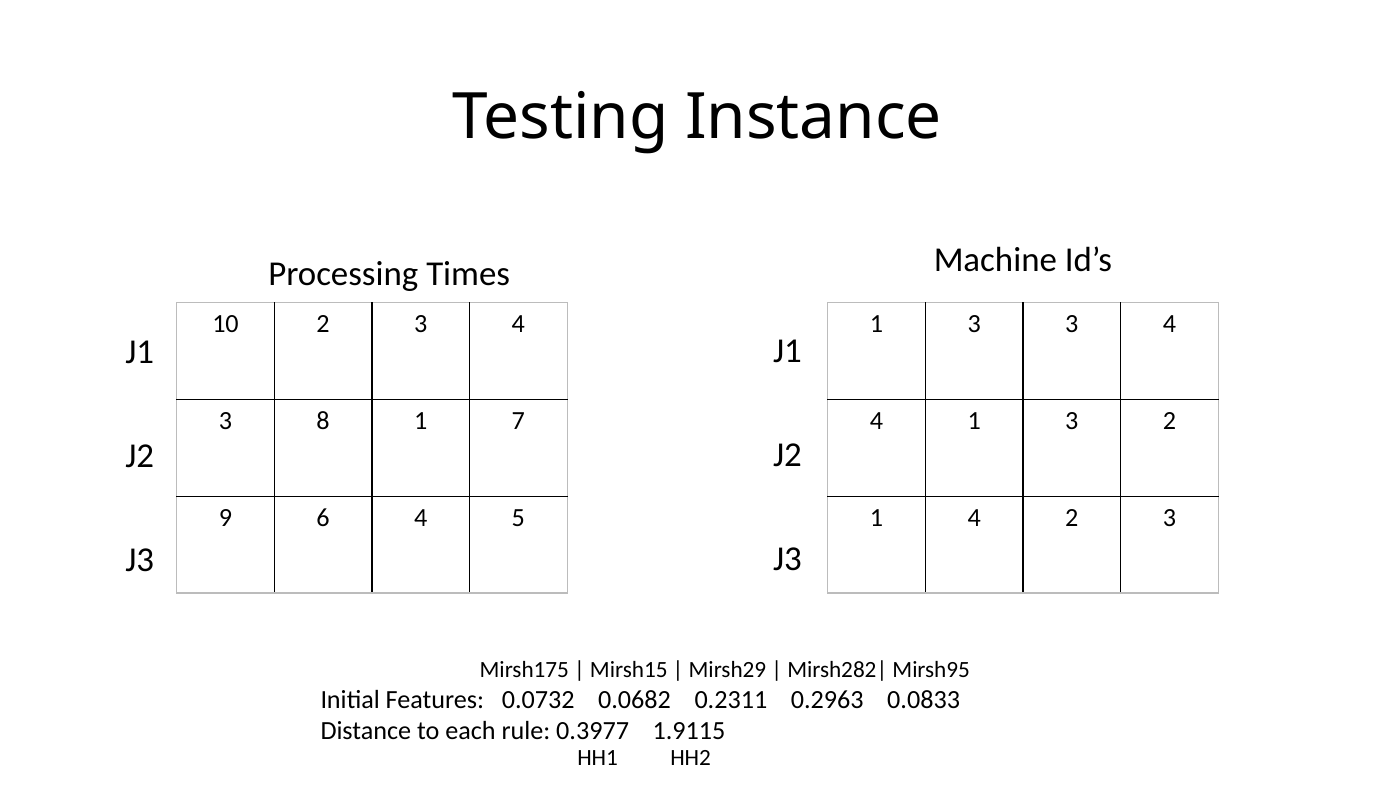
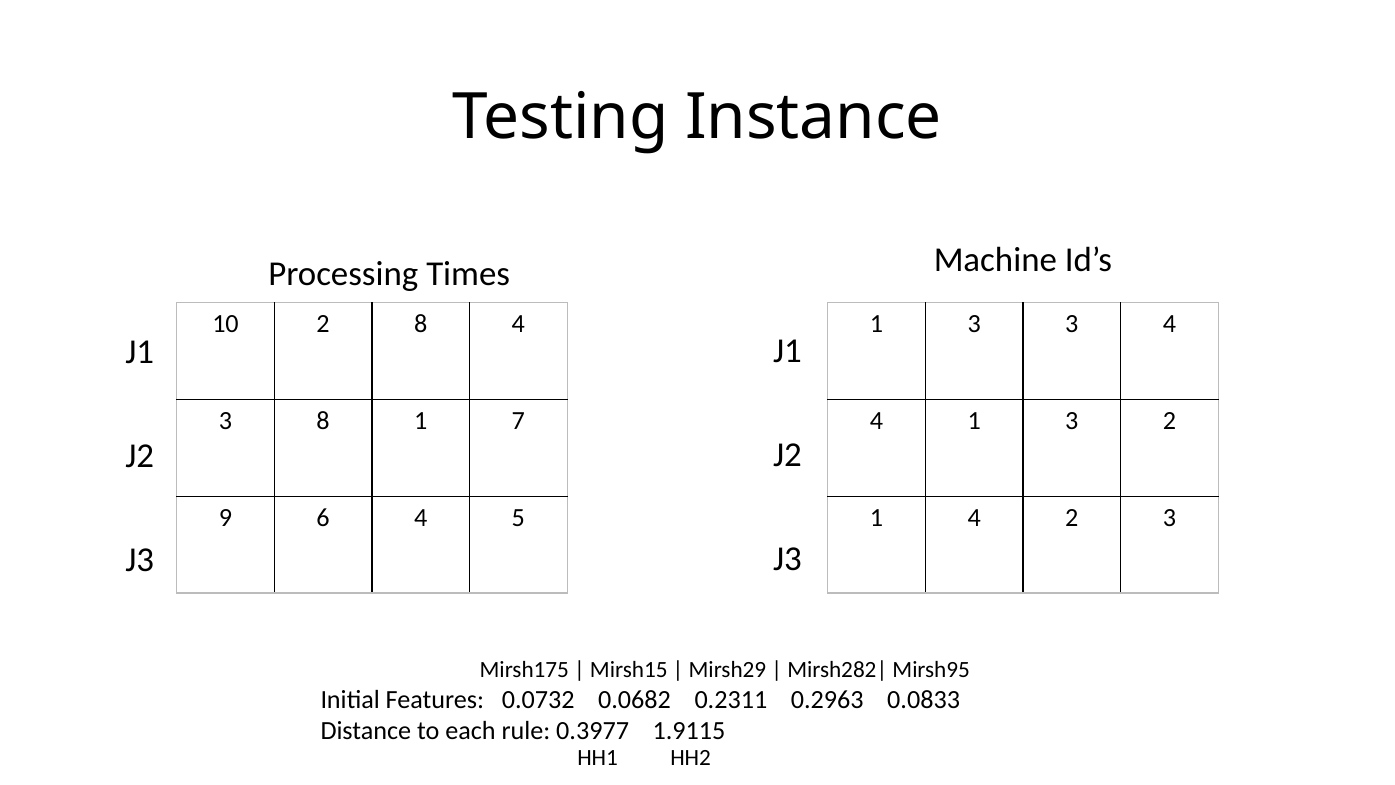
10 2 3: 3 -> 8
